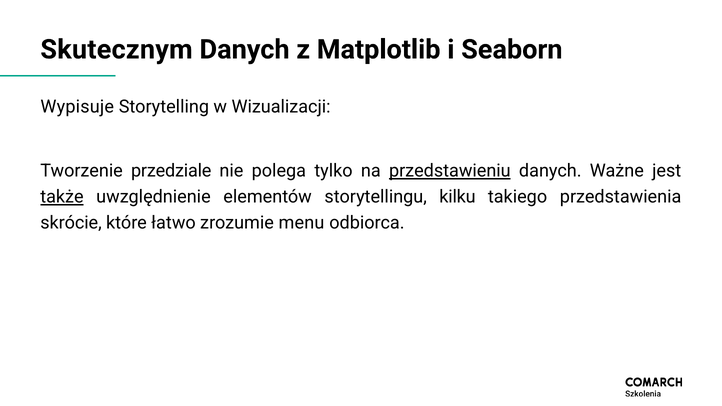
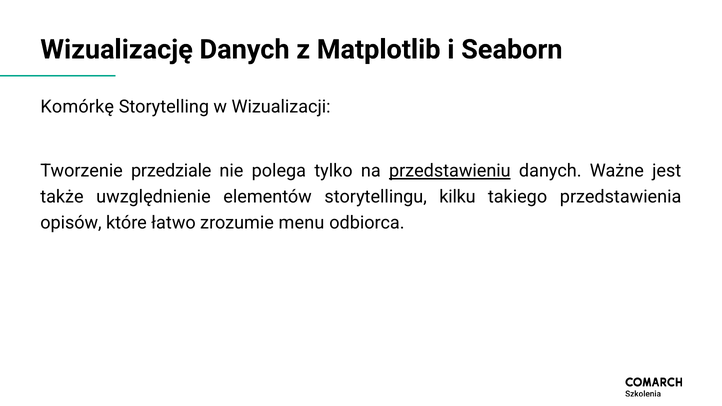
Skutecznym: Skutecznym -> Wizualizację
Wypisuje: Wypisuje -> Komórkę
także underline: present -> none
skrócie: skrócie -> opisów
